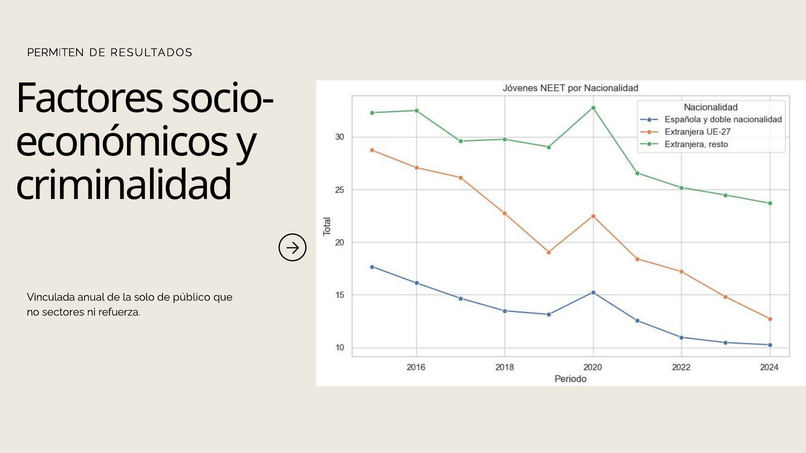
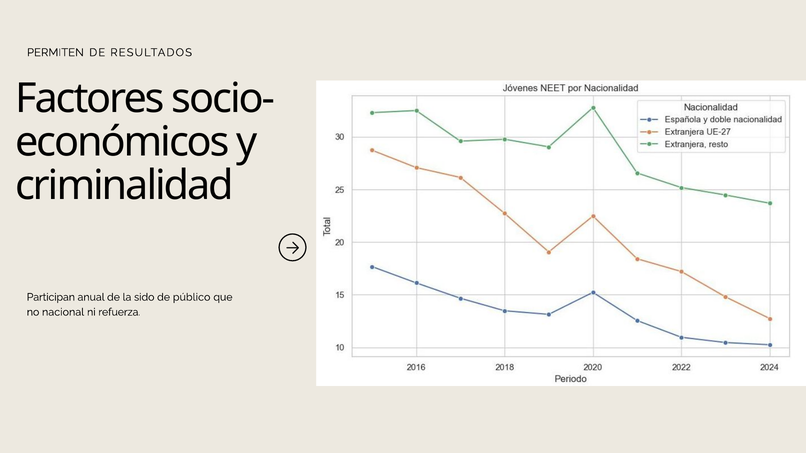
Vinculada: Vinculada -> Participan
solo: solo -> sido
sectores: sectores -> nacional
